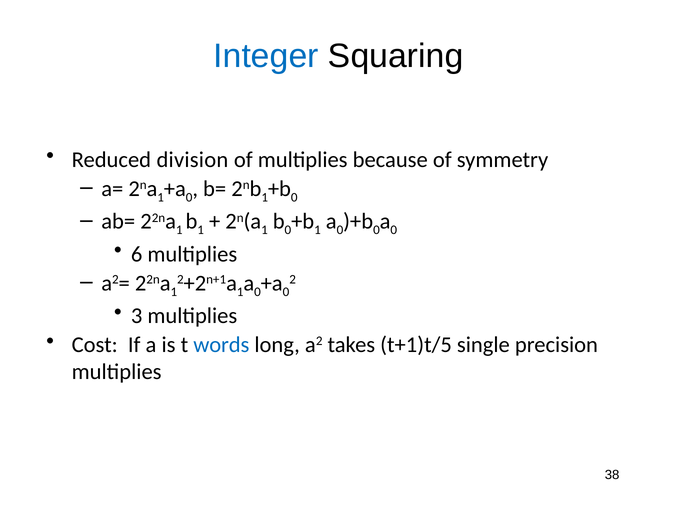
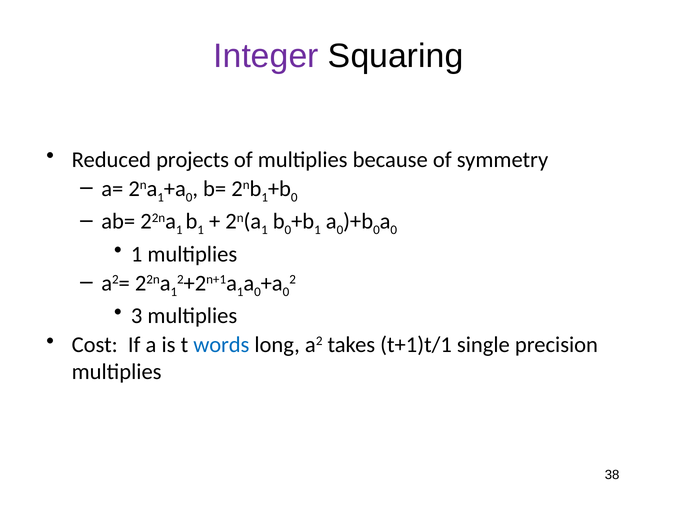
Integer colour: blue -> purple
division: division -> projects
6 at (137, 254): 6 -> 1
t+1)t/5: t+1)t/5 -> t+1)t/1
